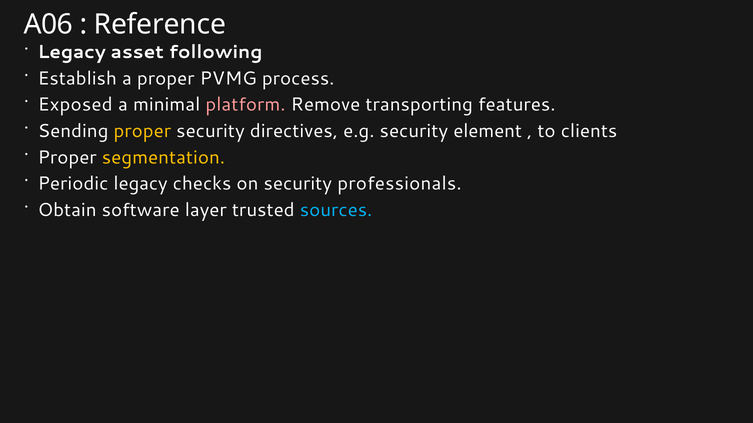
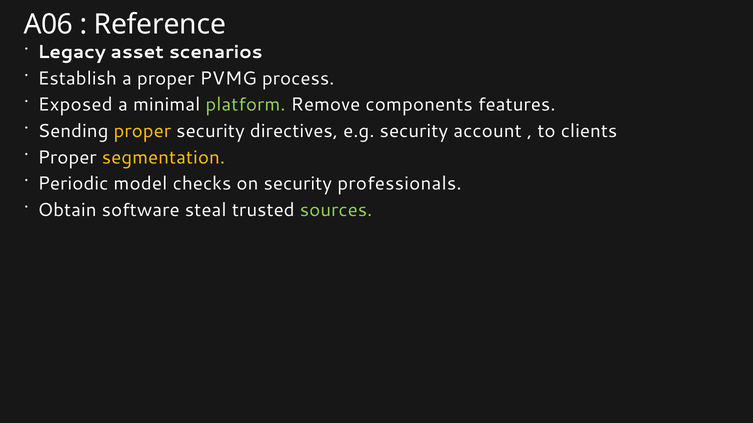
following: following -> scenarios
platform colour: pink -> light green
transporting: transporting -> components
element: element -> account
Periodic legacy: legacy -> model
layer: layer -> steal
sources colour: light blue -> light green
